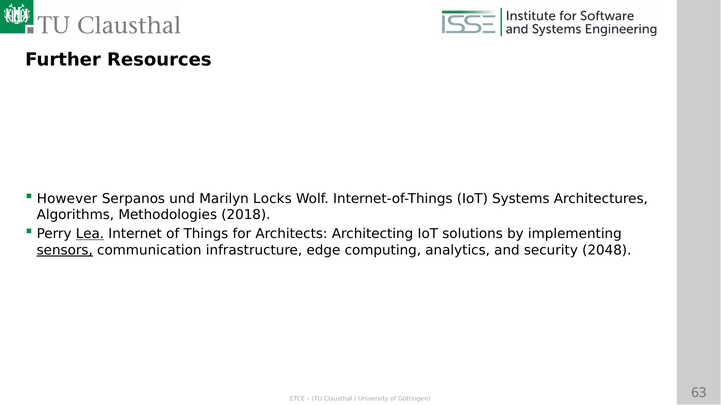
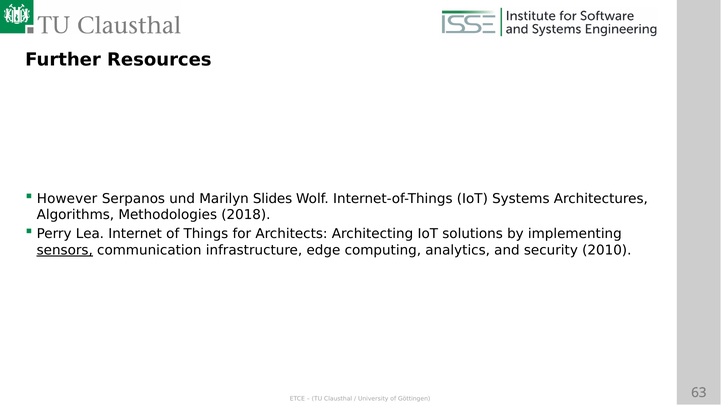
Locks: Locks -> Slides
Lea underline: present -> none
2048: 2048 -> 2010
